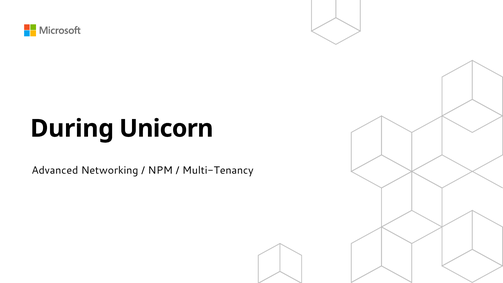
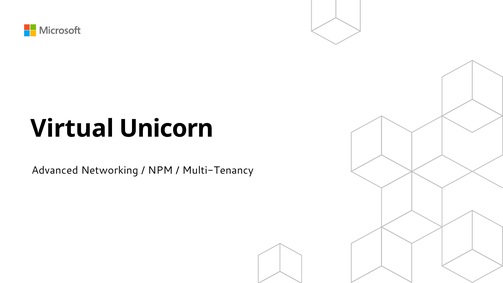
During: During -> Virtual
